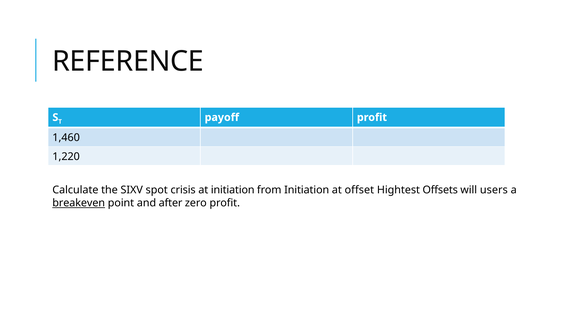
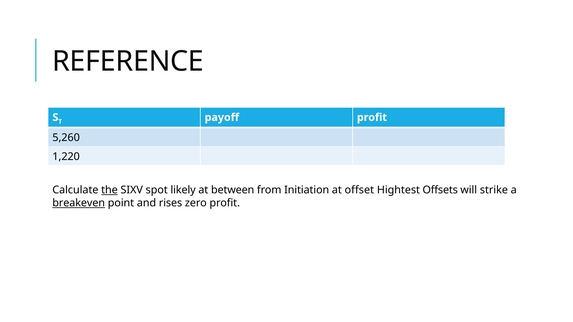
1,460: 1,460 -> 5,260
the underline: none -> present
crisis: crisis -> likely
at initiation: initiation -> between
users: users -> strike
after: after -> rises
